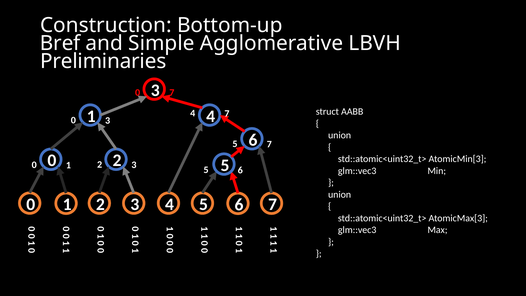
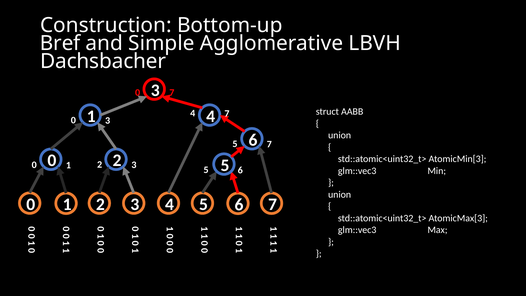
Preliminaries: Preliminaries -> Dachsbacher
